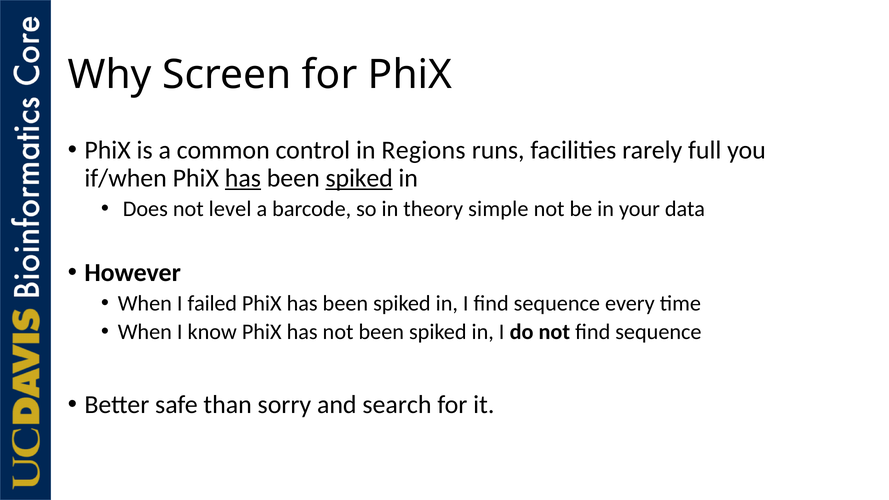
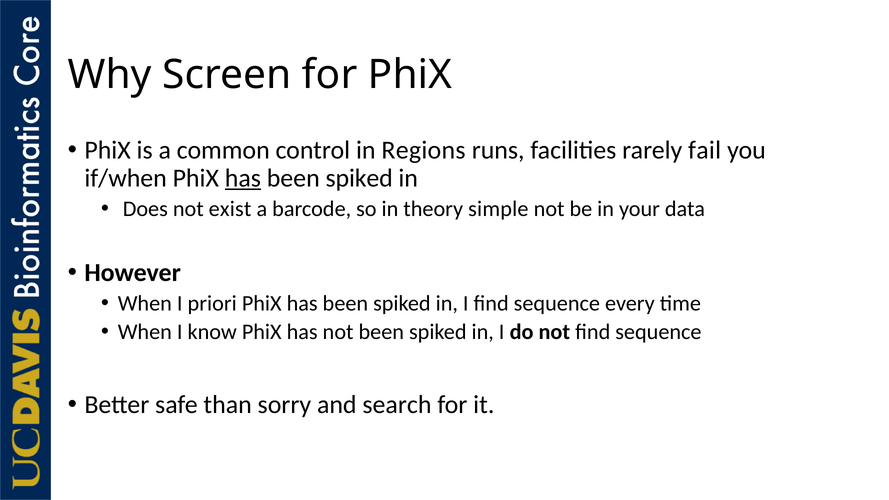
full: full -> fail
spiked at (359, 178) underline: present -> none
level: level -> exist
failed: failed -> priori
